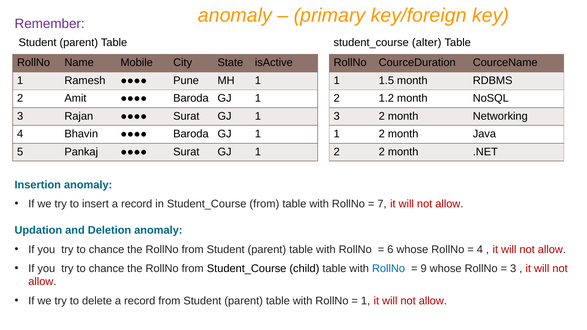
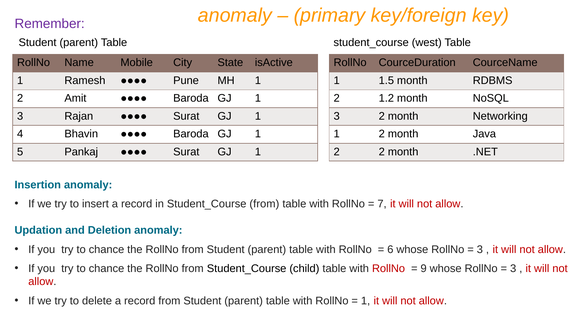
alter: alter -> west
4 at (480, 250): 4 -> 3
RollNo at (389, 269) colour: blue -> red
